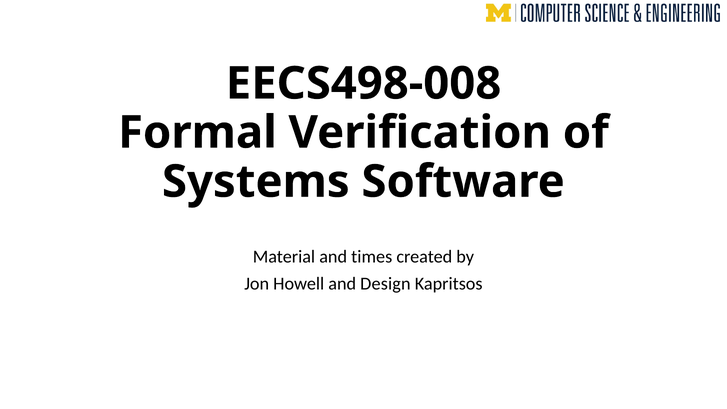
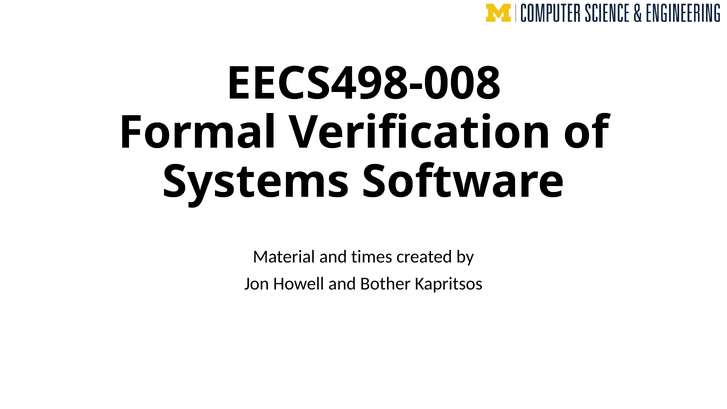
Design: Design -> Bother
